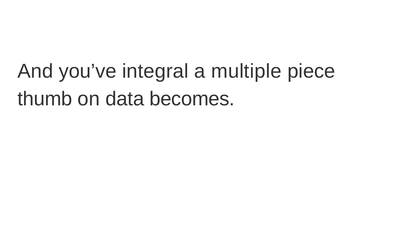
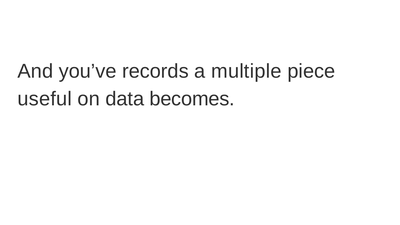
integral: integral -> records
thumb: thumb -> useful
